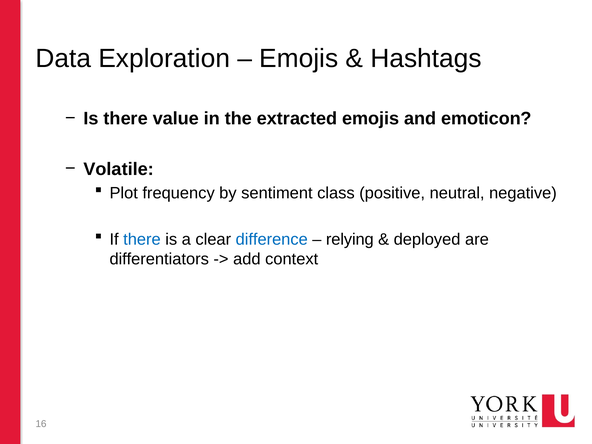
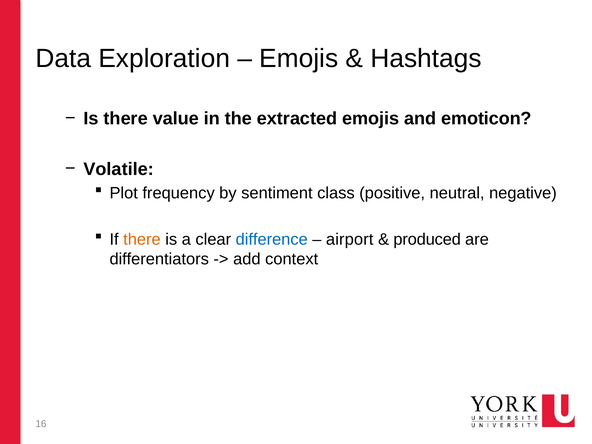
there at (142, 239) colour: blue -> orange
relying: relying -> airport
deployed: deployed -> produced
